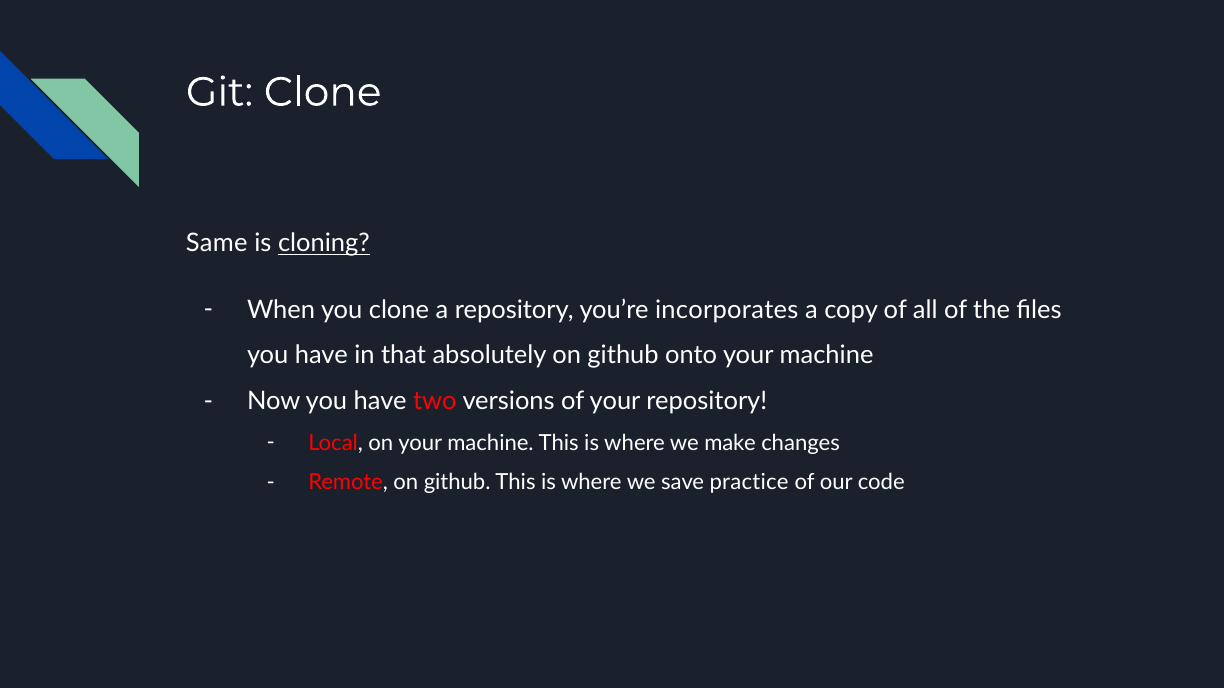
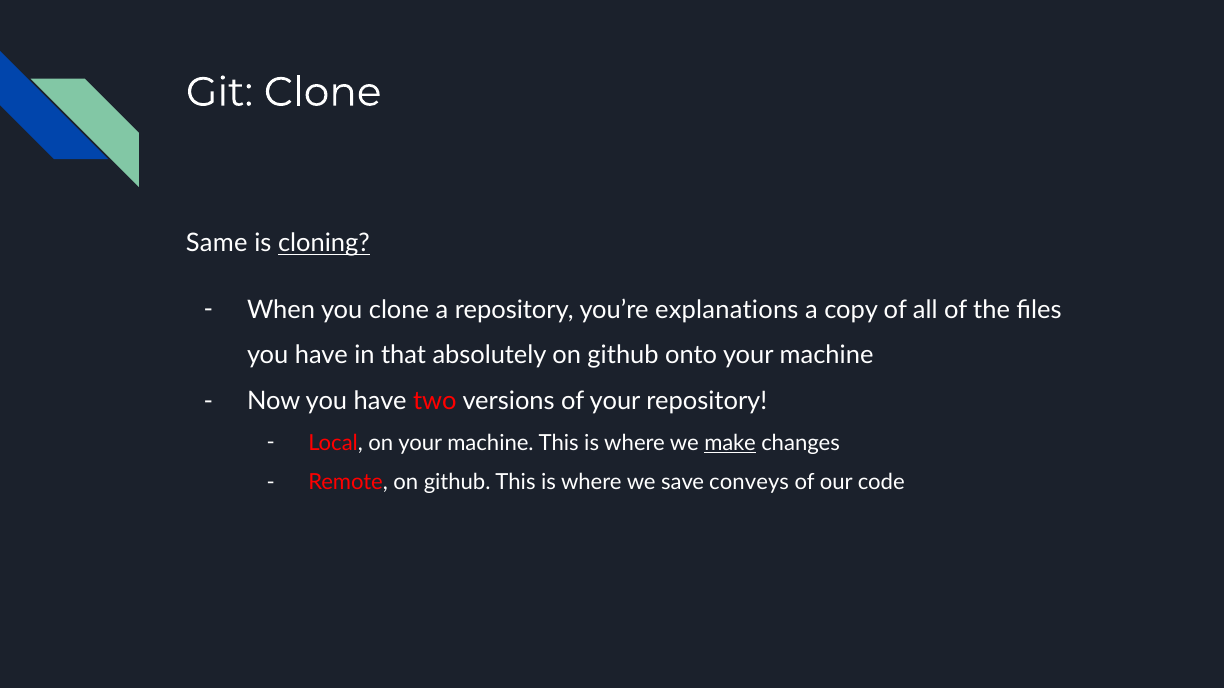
incorporates: incorporates -> explanations
make underline: none -> present
practice: practice -> conveys
